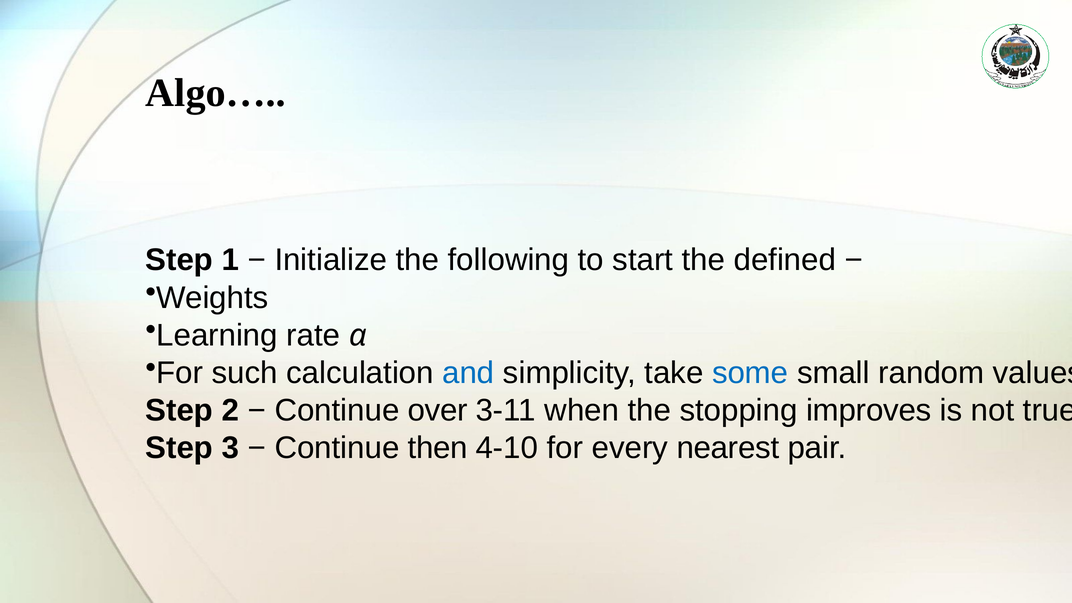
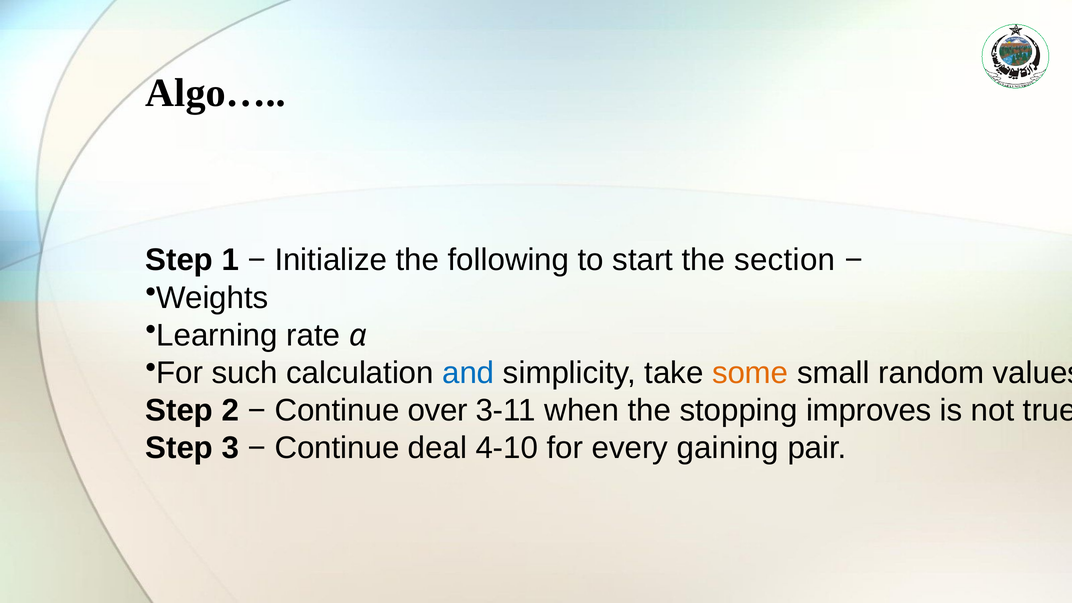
defined: defined -> section
some colour: blue -> orange
then: then -> deal
nearest: nearest -> gaining
